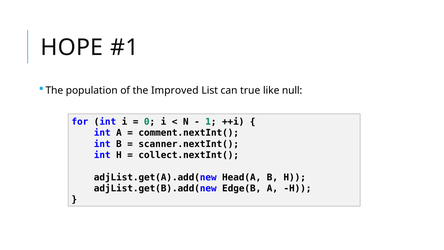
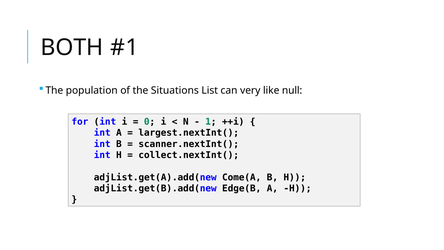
HOPE: HOPE -> BOTH
Improved: Improved -> Situations
true: true -> very
comment.nextInt(: comment.nextInt( -> largest.nextInt(
Head(A: Head(A -> Come(A
